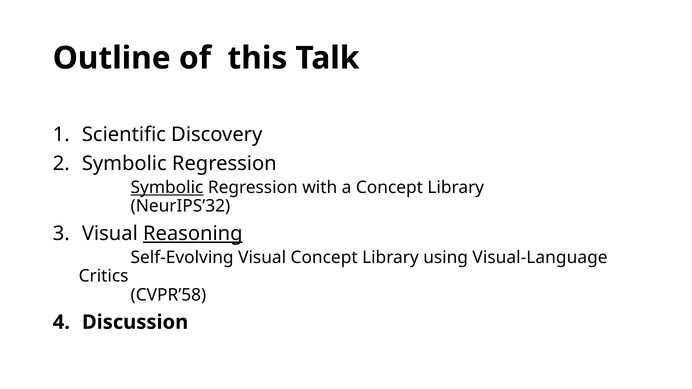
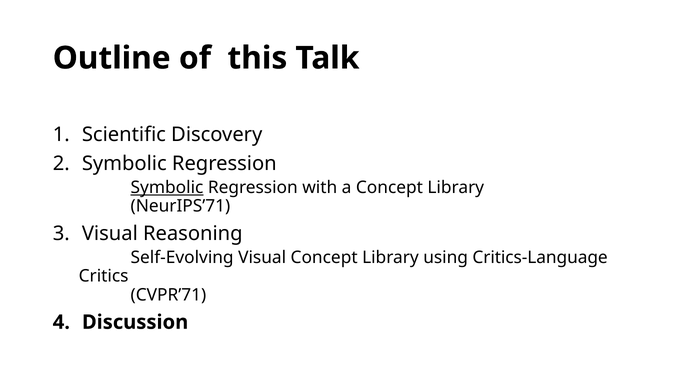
NeurIPS’32: NeurIPS’32 -> NeurIPS’71
Reasoning underline: present -> none
Visual-Language: Visual-Language -> Critics-Language
CVPR’58: CVPR’58 -> CVPR’71
